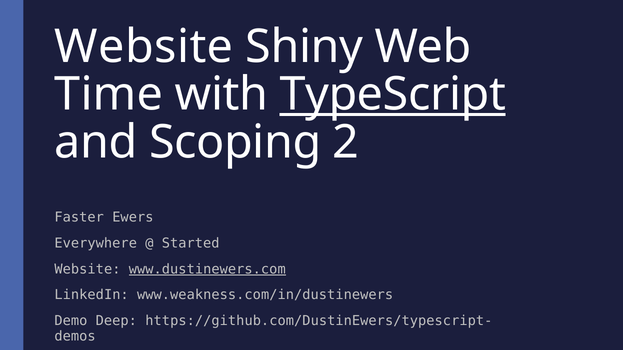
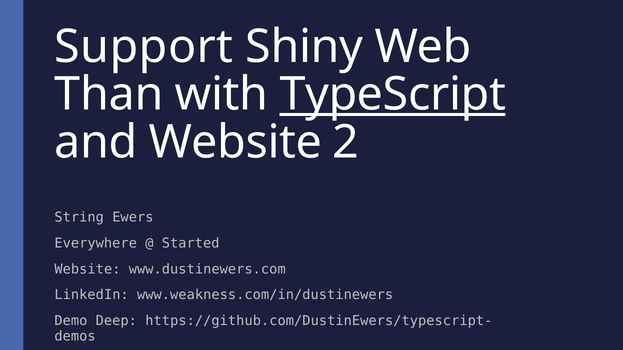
Website at (144, 47): Website -> Support
Time: Time -> Than
and Scoping: Scoping -> Website
Faster: Faster -> String
www.dustinewers.com underline: present -> none
